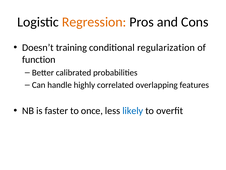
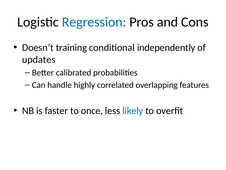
Regression colour: orange -> blue
regularization: regularization -> independently
function: function -> updates
